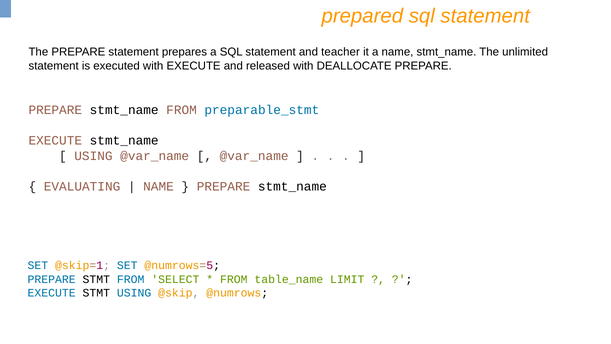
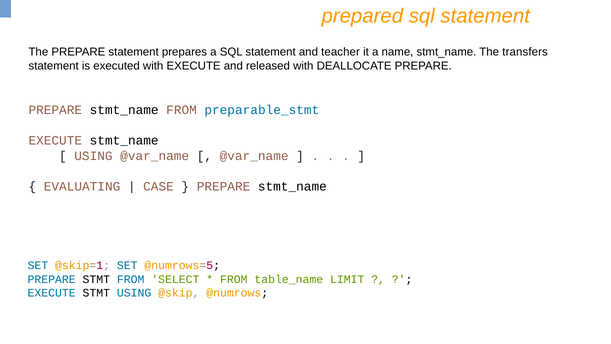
unlimited: unlimited -> transfers
NAME at (159, 186): NAME -> CASE
